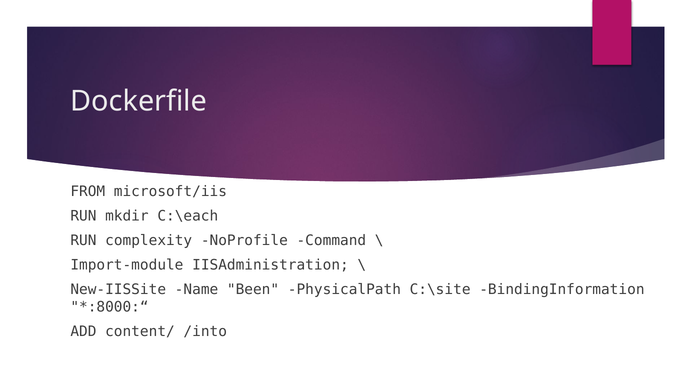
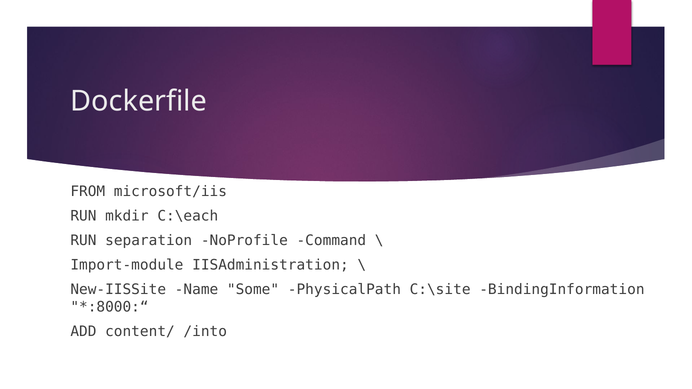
complexity: complexity -> separation
Been: Been -> Some
